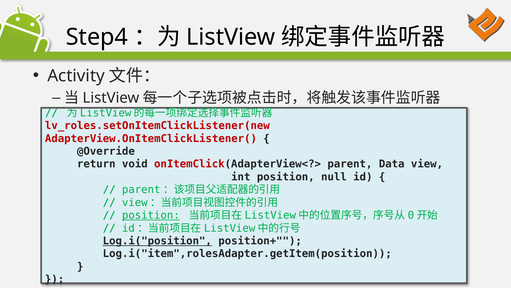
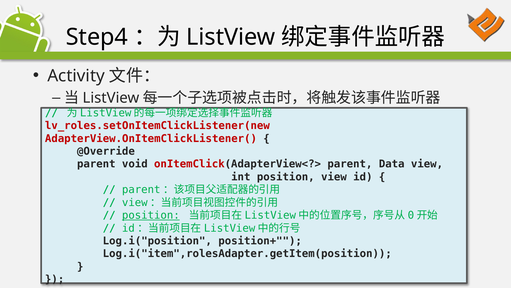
return at (96, 164): return -> parent
position null: null -> view
Log.i("position underline: present -> none
